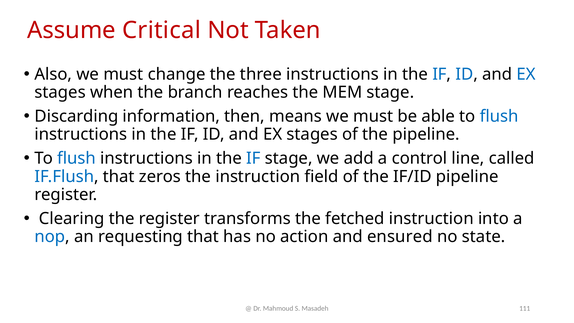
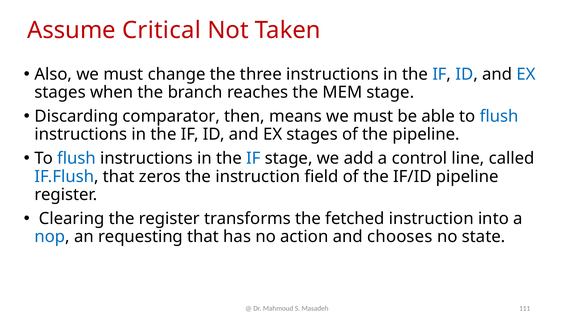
information: information -> comparator
ensured: ensured -> chooses
